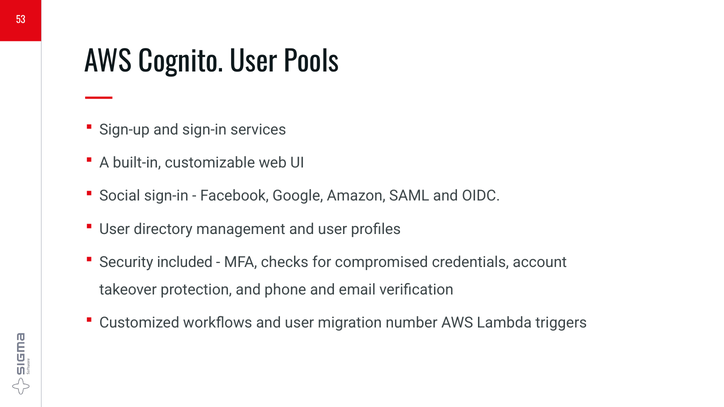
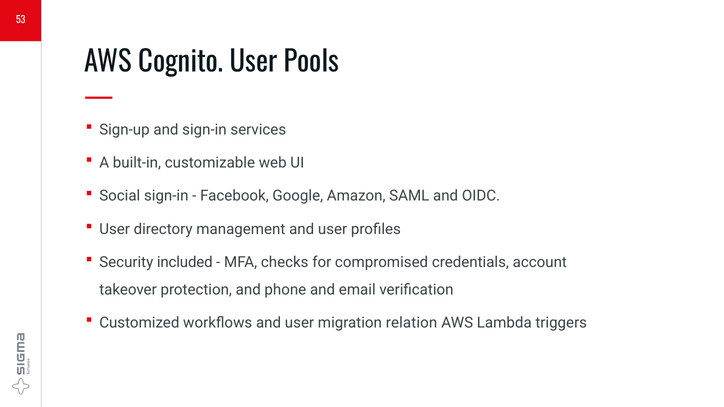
number: number -> relation
